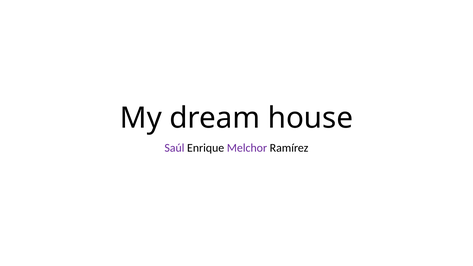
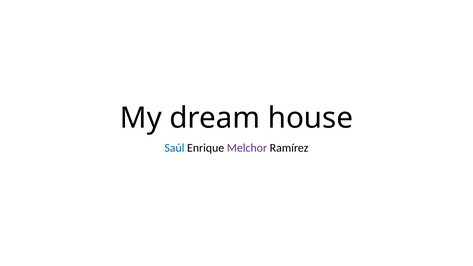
Saúl colour: purple -> blue
